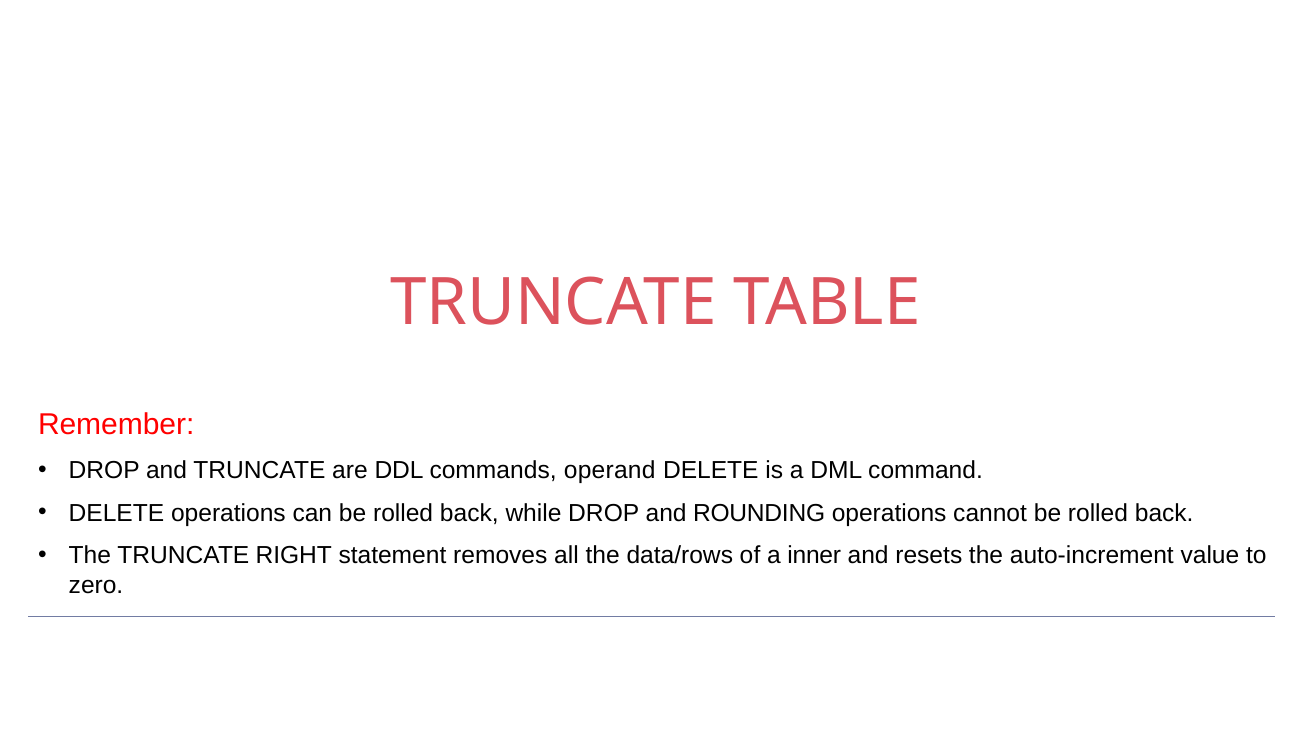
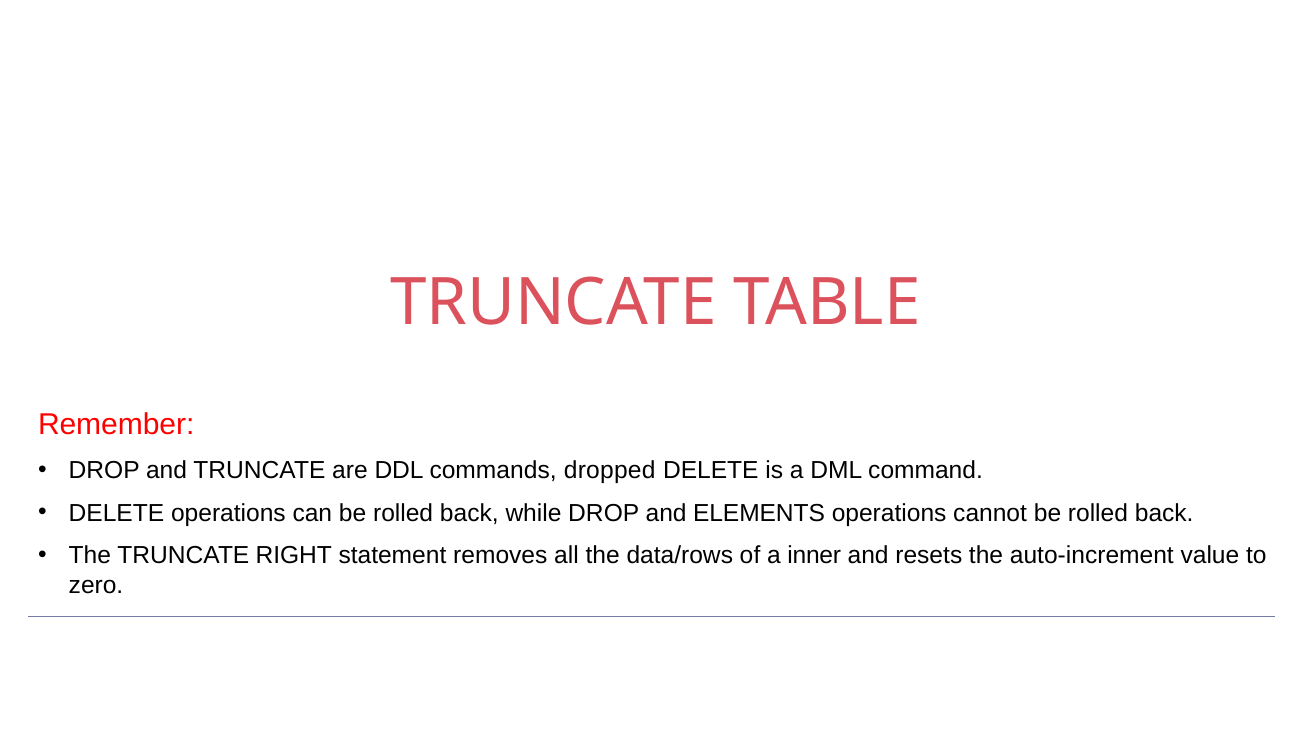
operand: operand -> dropped
ROUNDING: ROUNDING -> ELEMENTS
